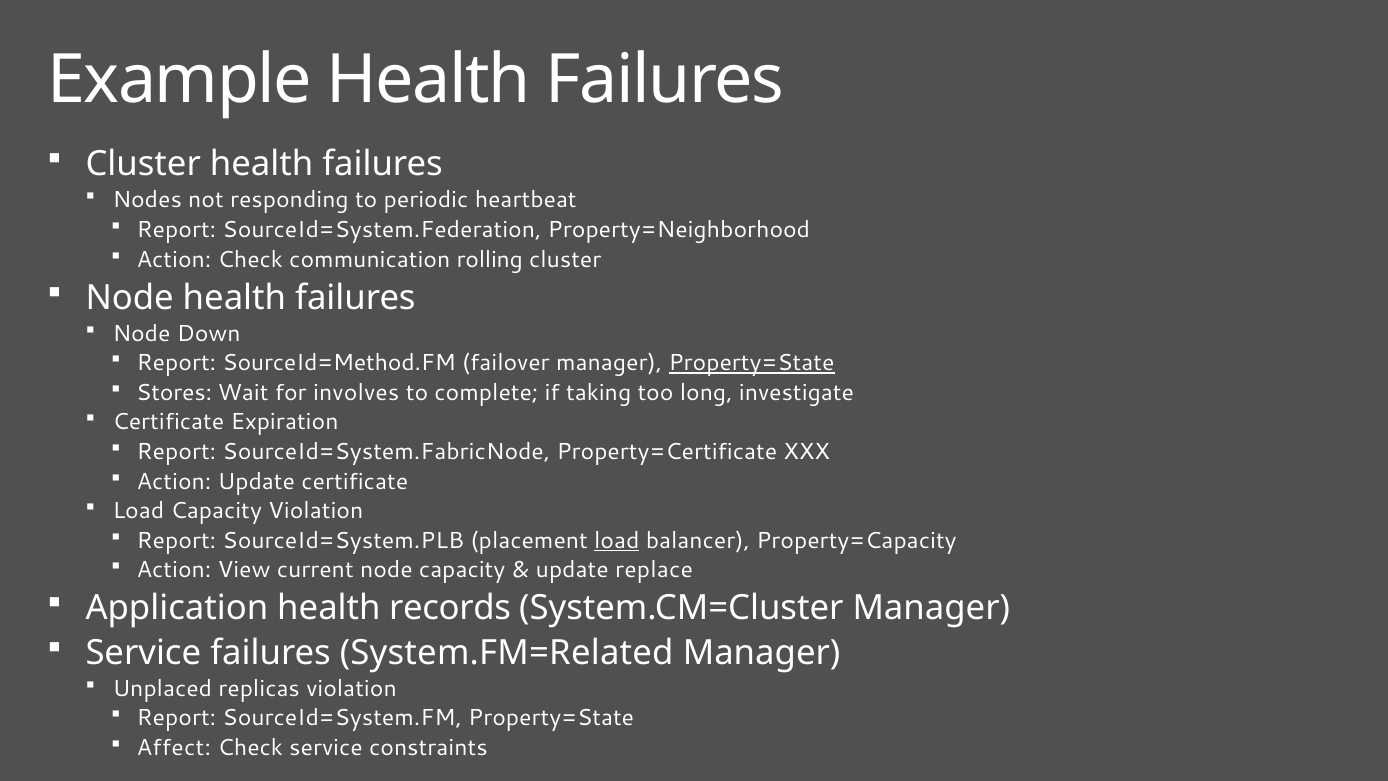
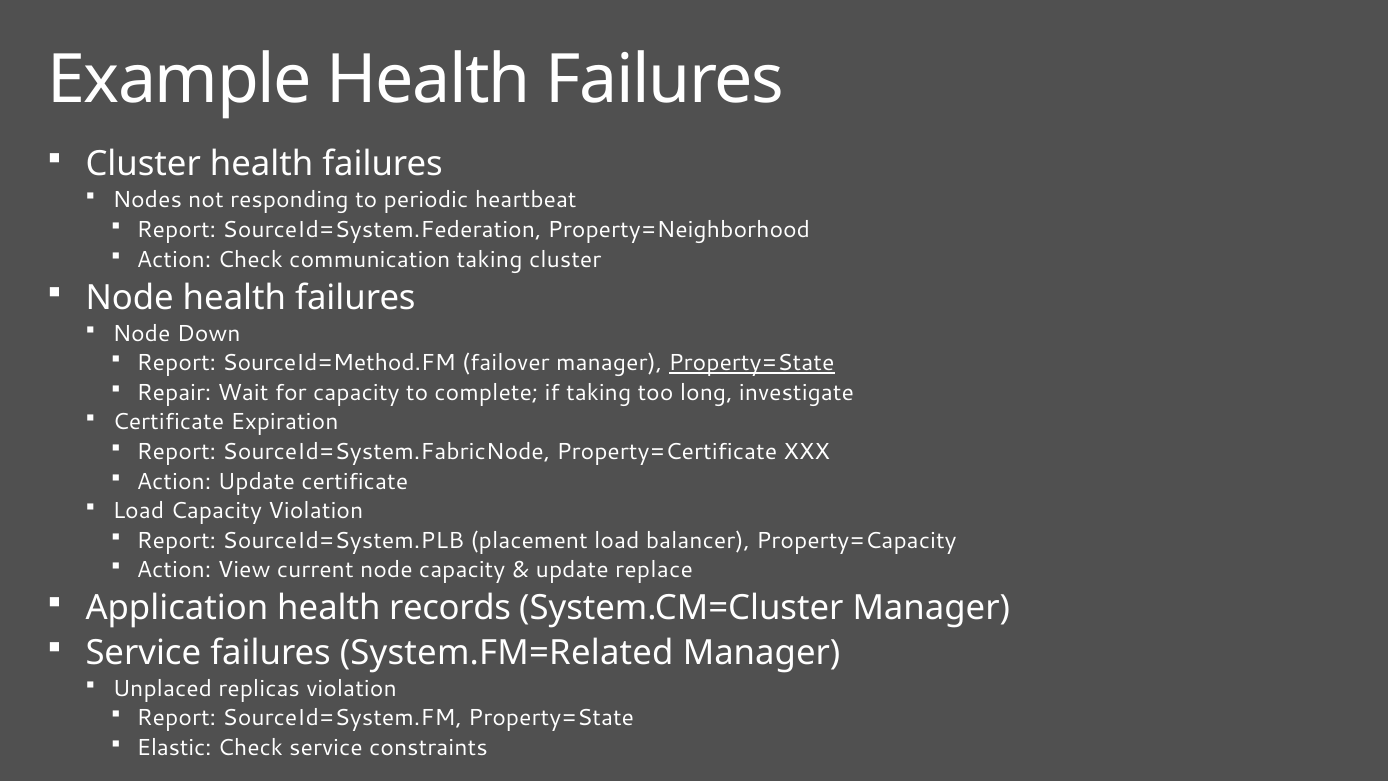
communication rolling: rolling -> taking
Stores: Stores -> Repair
for involves: involves -> capacity
load at (617, 540) underline: present -> none
Affect: Affect -> Elastic
